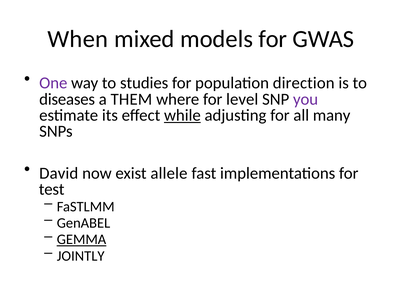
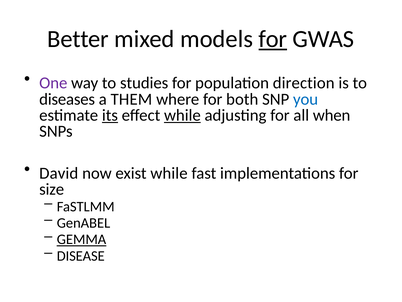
When: When -> Better
for at (273, 39) underline: none -> present
level: level -> both
you colour: purple -> blue
its underline: none -> present
many: many -> when
exist allele: allele -> while
test: test -> size
JOINTLY: JOINTLY -> DISEASE
